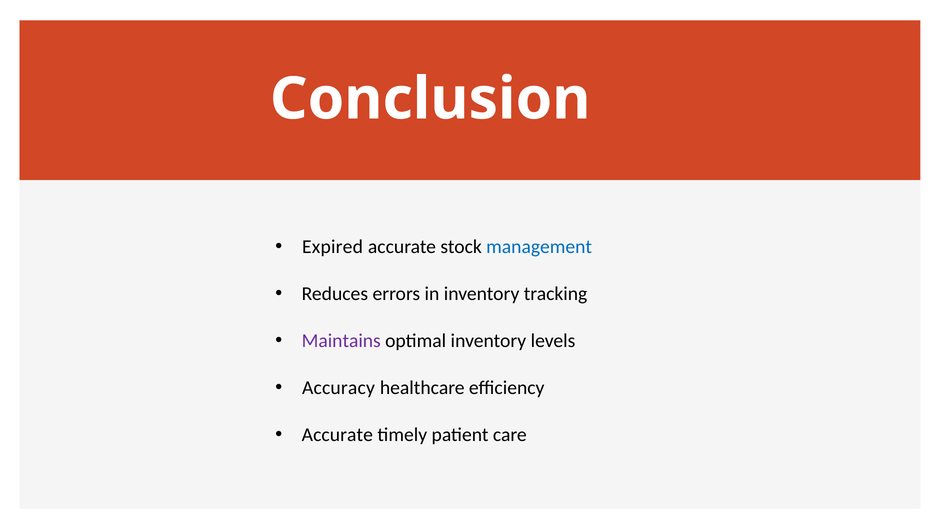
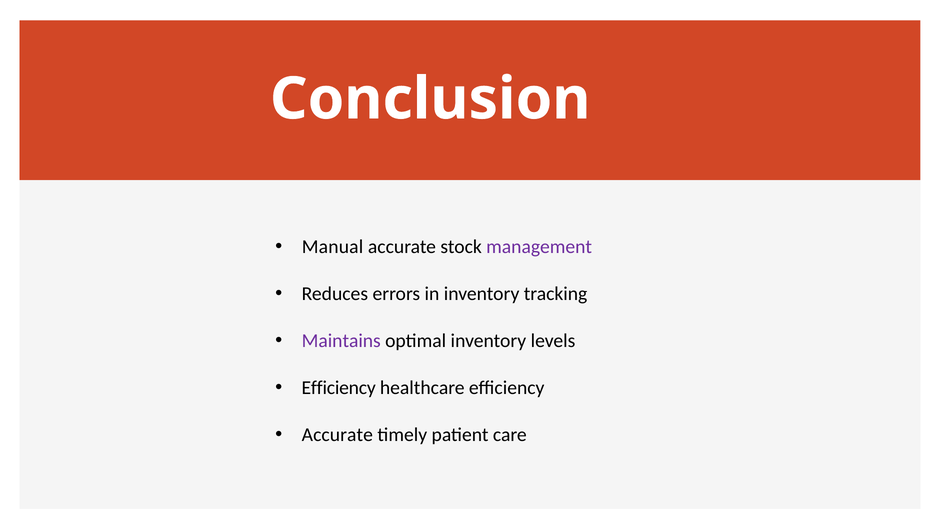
Expired: Expired -> Manual
management colour: blue -> purple
Accuracy at (338, 388): Accuracy -> Efficiency
